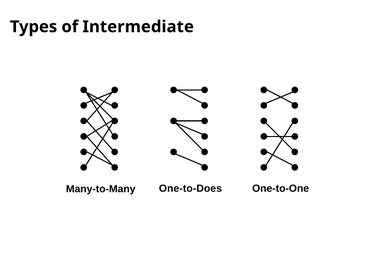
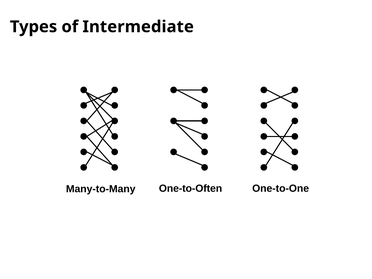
One-to-Does: One-to-Does -> One-to-Often
